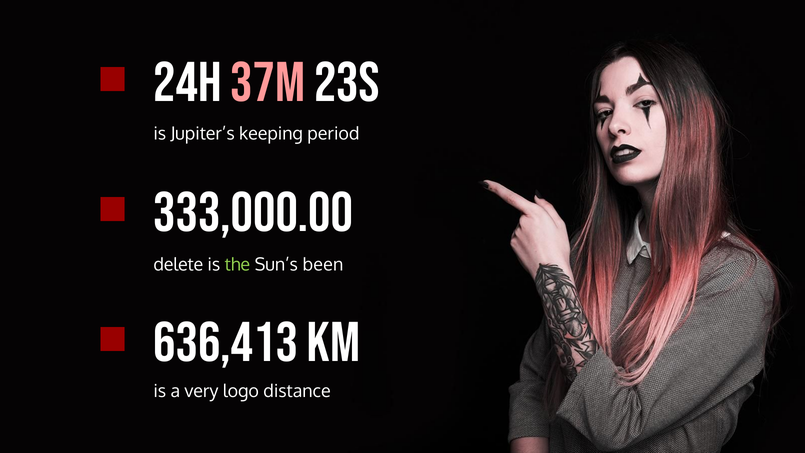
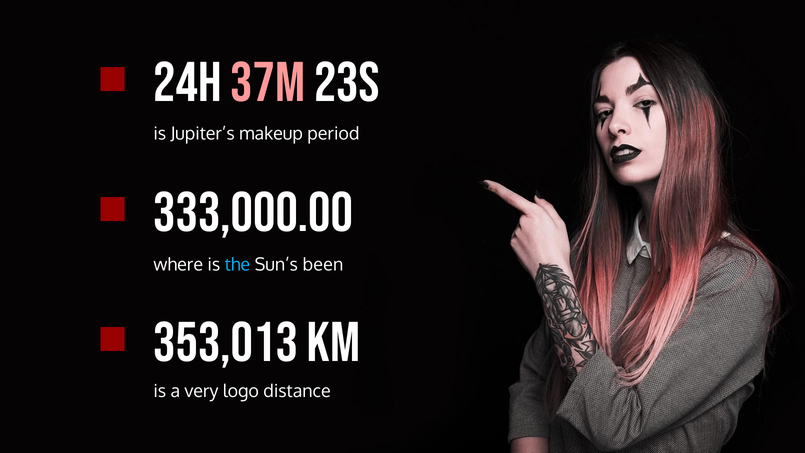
keeping: keeping -> makeup
delete: delete -> where
the colour: light green -> light blue
636,413: 636,413 -> 353,013
